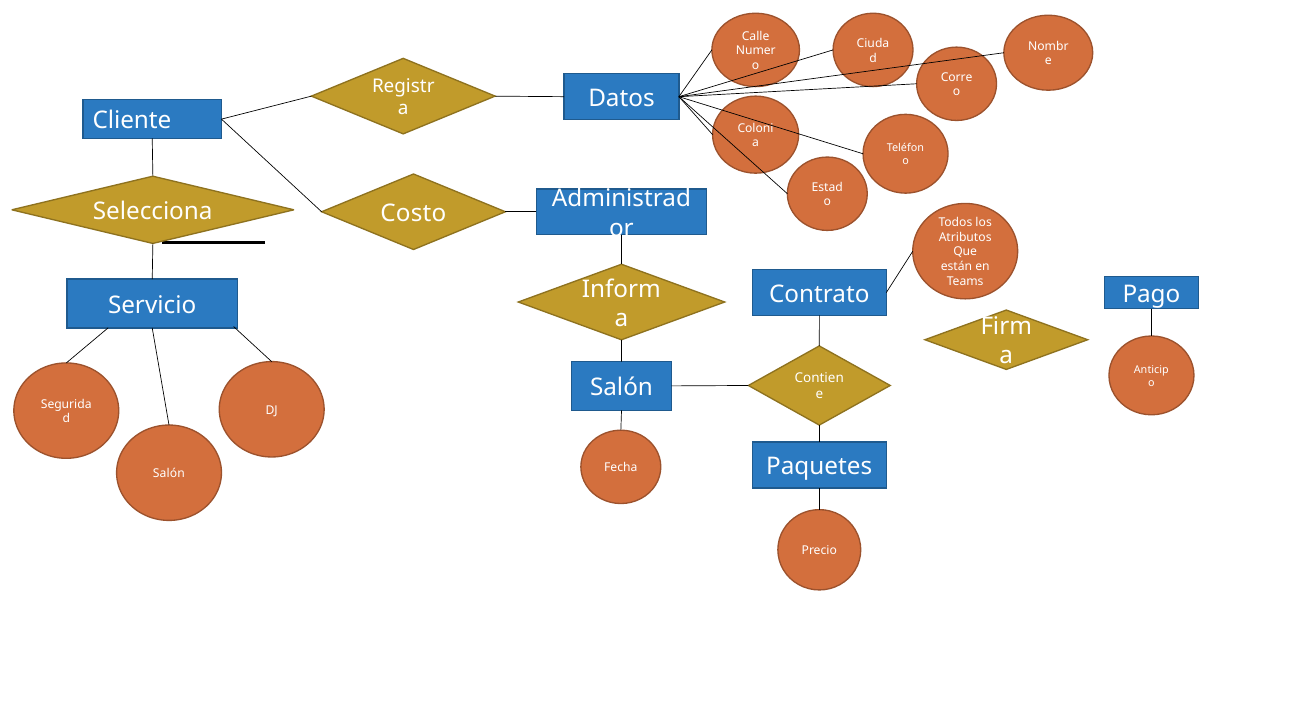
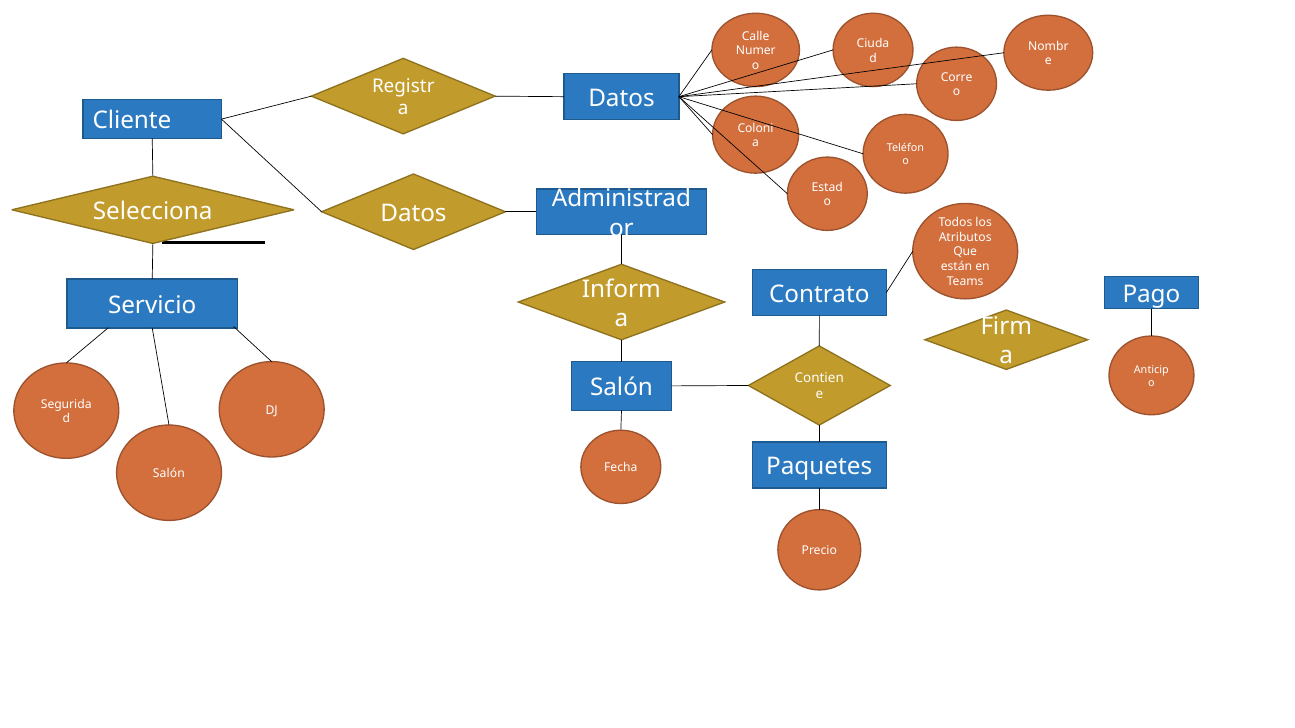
Costo at (413, 214): Costo -> Datos
